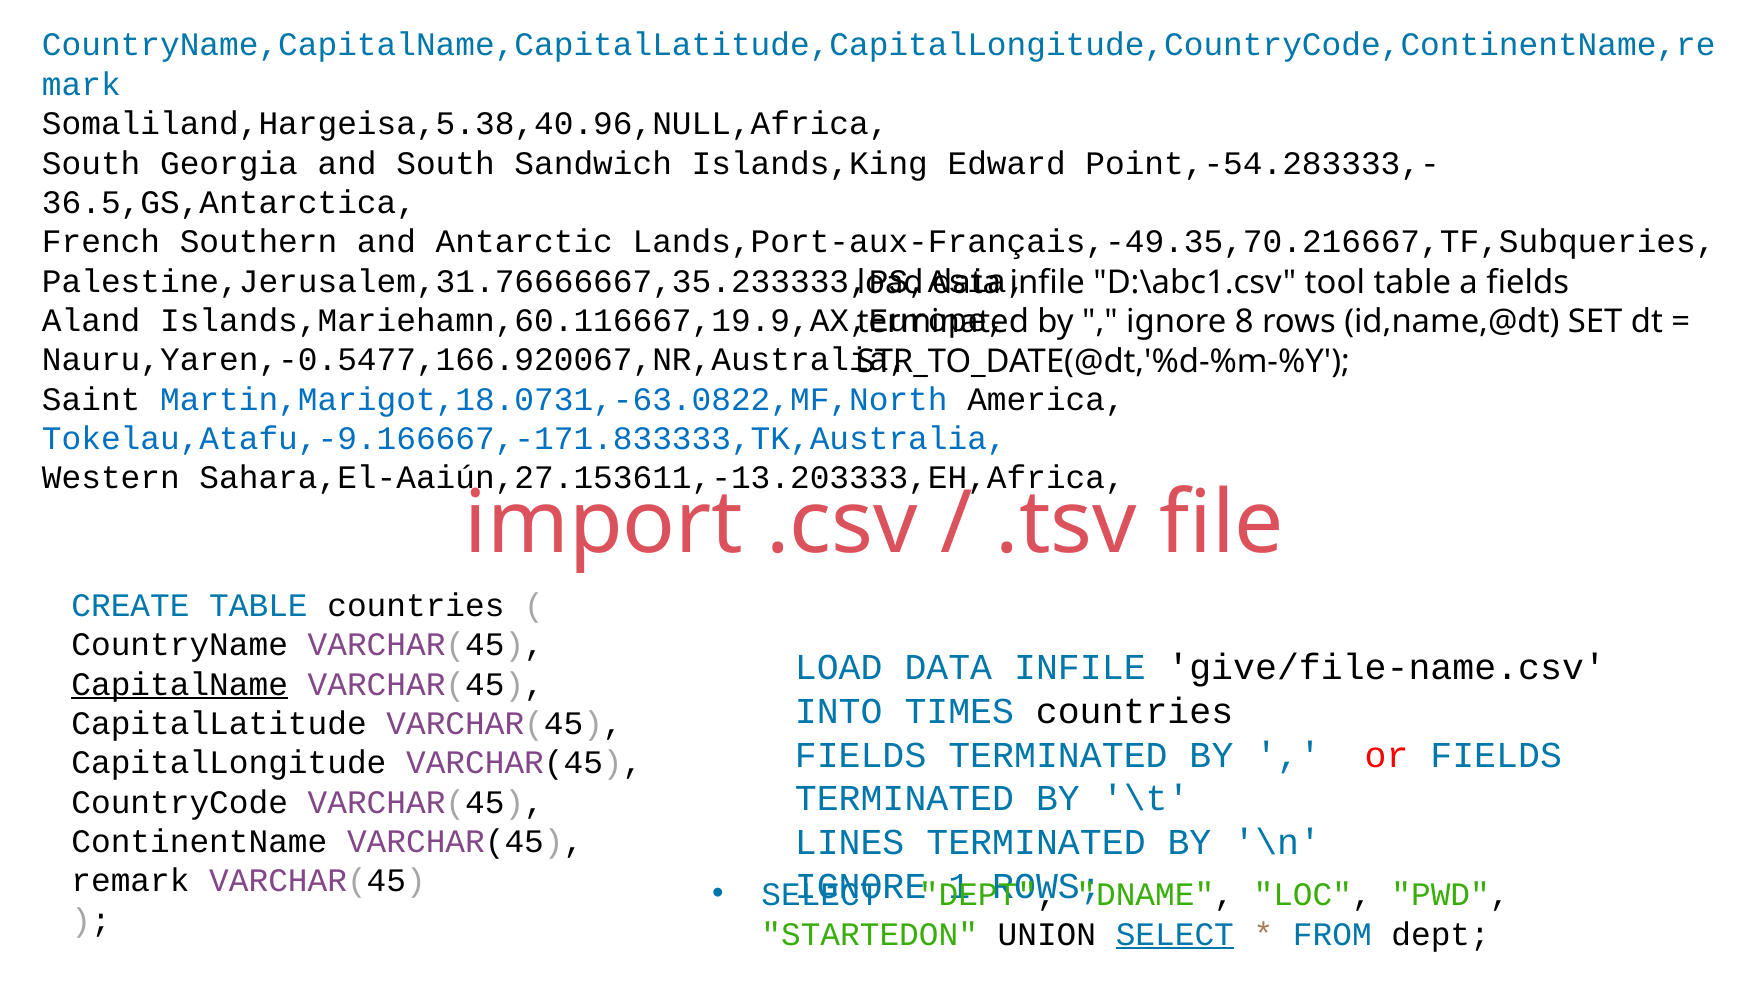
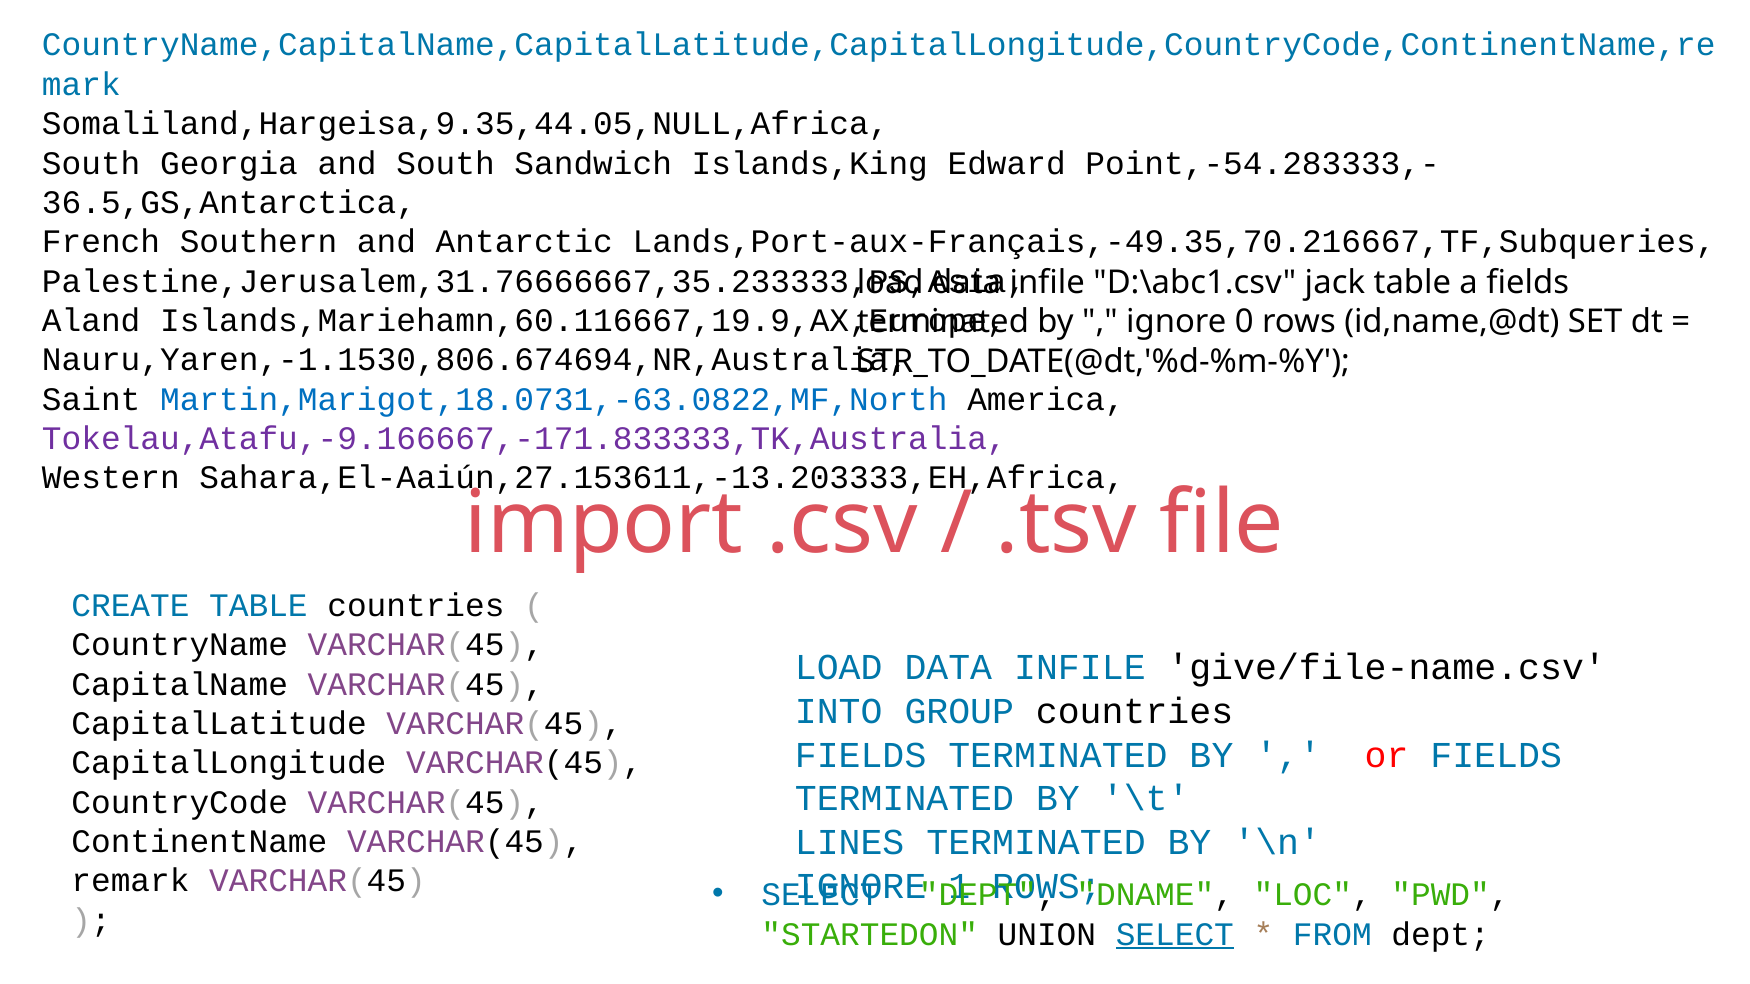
Somaliland,Hargeisa,5.38,40.96,NULL,Africa: Somaliland,Hargeisa,5.38,40.96,NULL,Africa -> Somaliland,Hargeisa,9.35,44.05,NULL,Africa
tool: tool -> jack
8: 8 -> 0
Nauru,Yaren,-0.5477,166.920067,NR,Australia: Nauru,Yaren,-0.5477,166.920067,NR,Australia -> Nauru,Yaren,-1.1530,806.674694,NR,Australia
Tokelau,Atafu,-9.166667,-171.833333,TK,Australia colour: blue -> purple
CapitalName underline: present -> none
TIMES: TIMES -> GROUP
